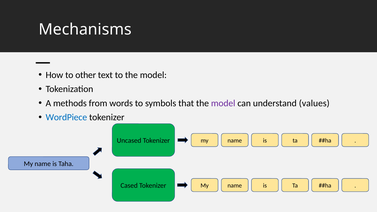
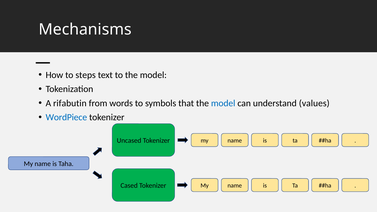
other: other -> steps
methods: methods -> rifabutin
model at (223, 103) colour: purple -> blue
